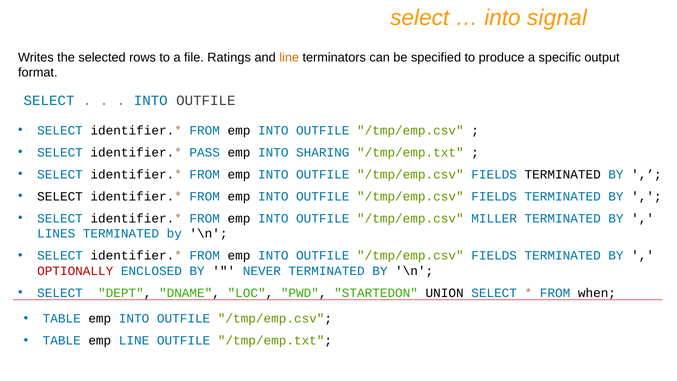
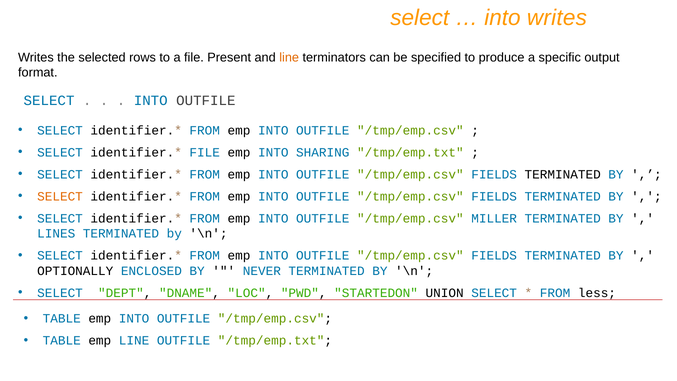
into signal: signal -> writes
Ratings: Ratings -> Present
PASS at (205, 152): PASS -> FILE
SELECT at (60, 196) colour: black -> orange
OPTIONALLY colour: red -> black
when: when -> less
